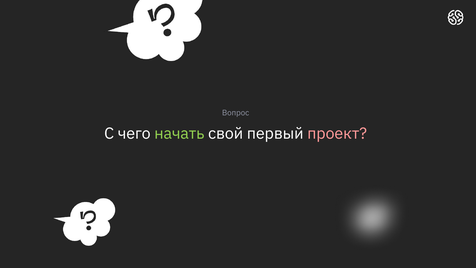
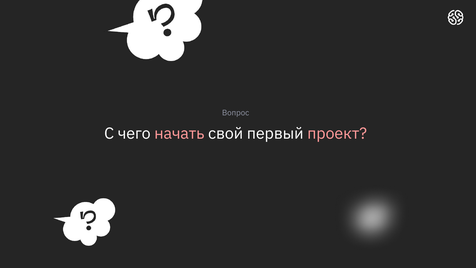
начать colour: light green -> pink
